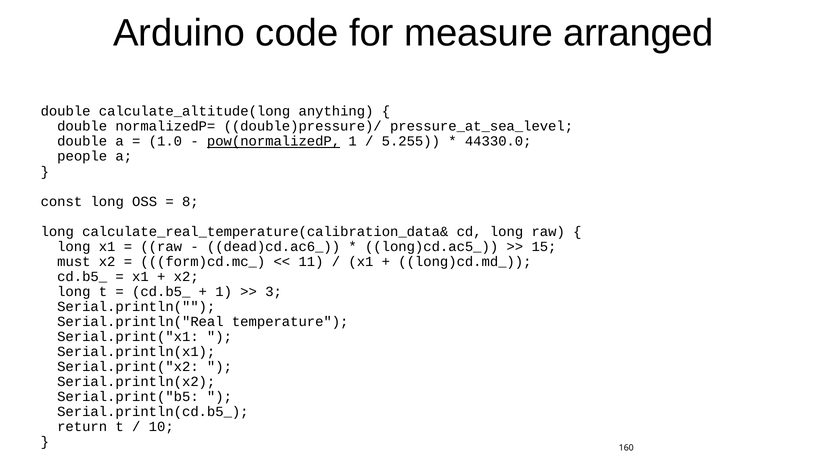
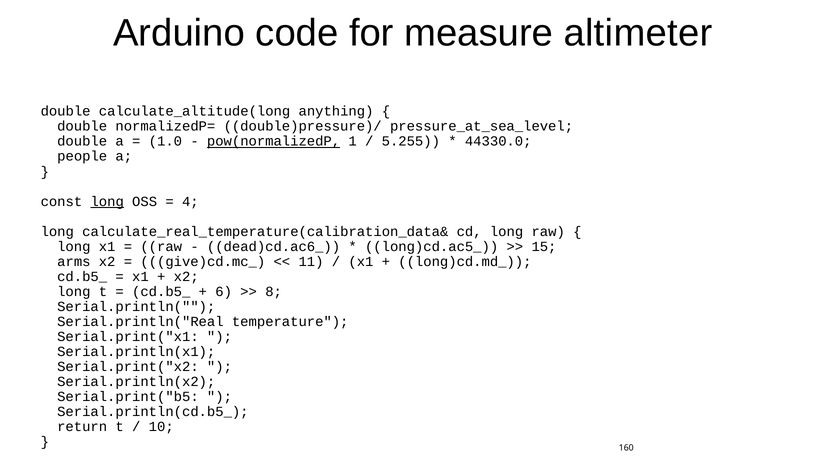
arranged: arranged -> altimeter
long at (107, 201) underline: none -> present
8: 8 -> 4
must: must -> arms
form)cd.mc_: form)cd.mc_ -> give)cd.mc_
1 at (224, 291): 1 -> 6
3: 3 -> 8
